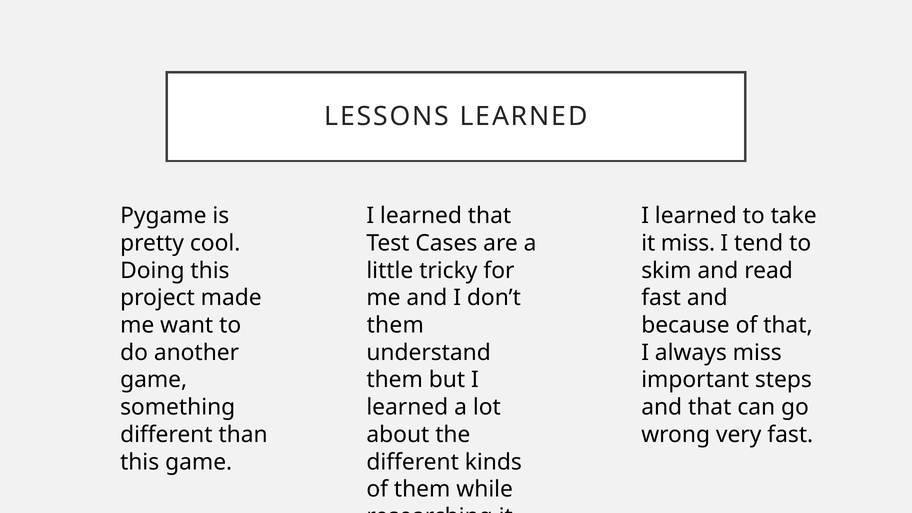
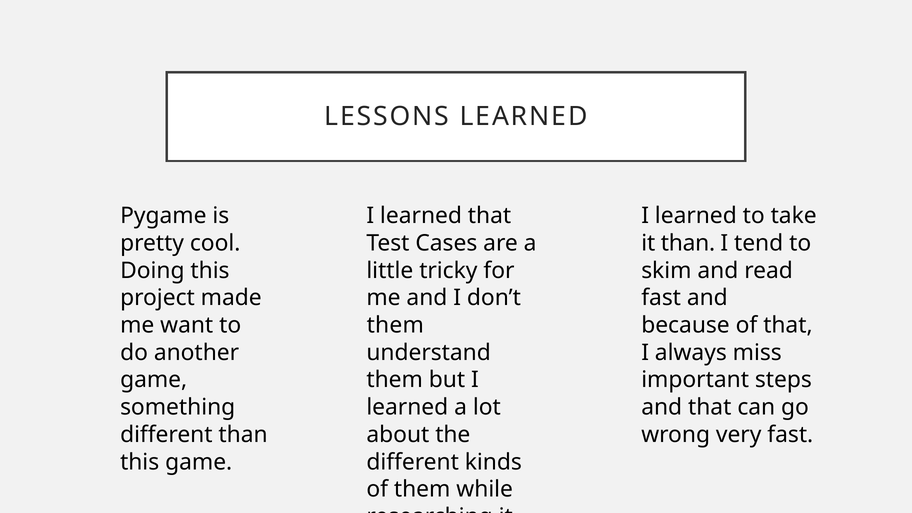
it miss: miss -> than
